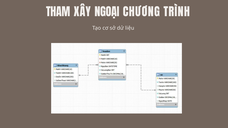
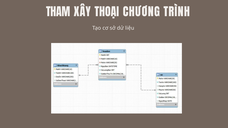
NGOẠI: NGOẠI -> THOẠI
